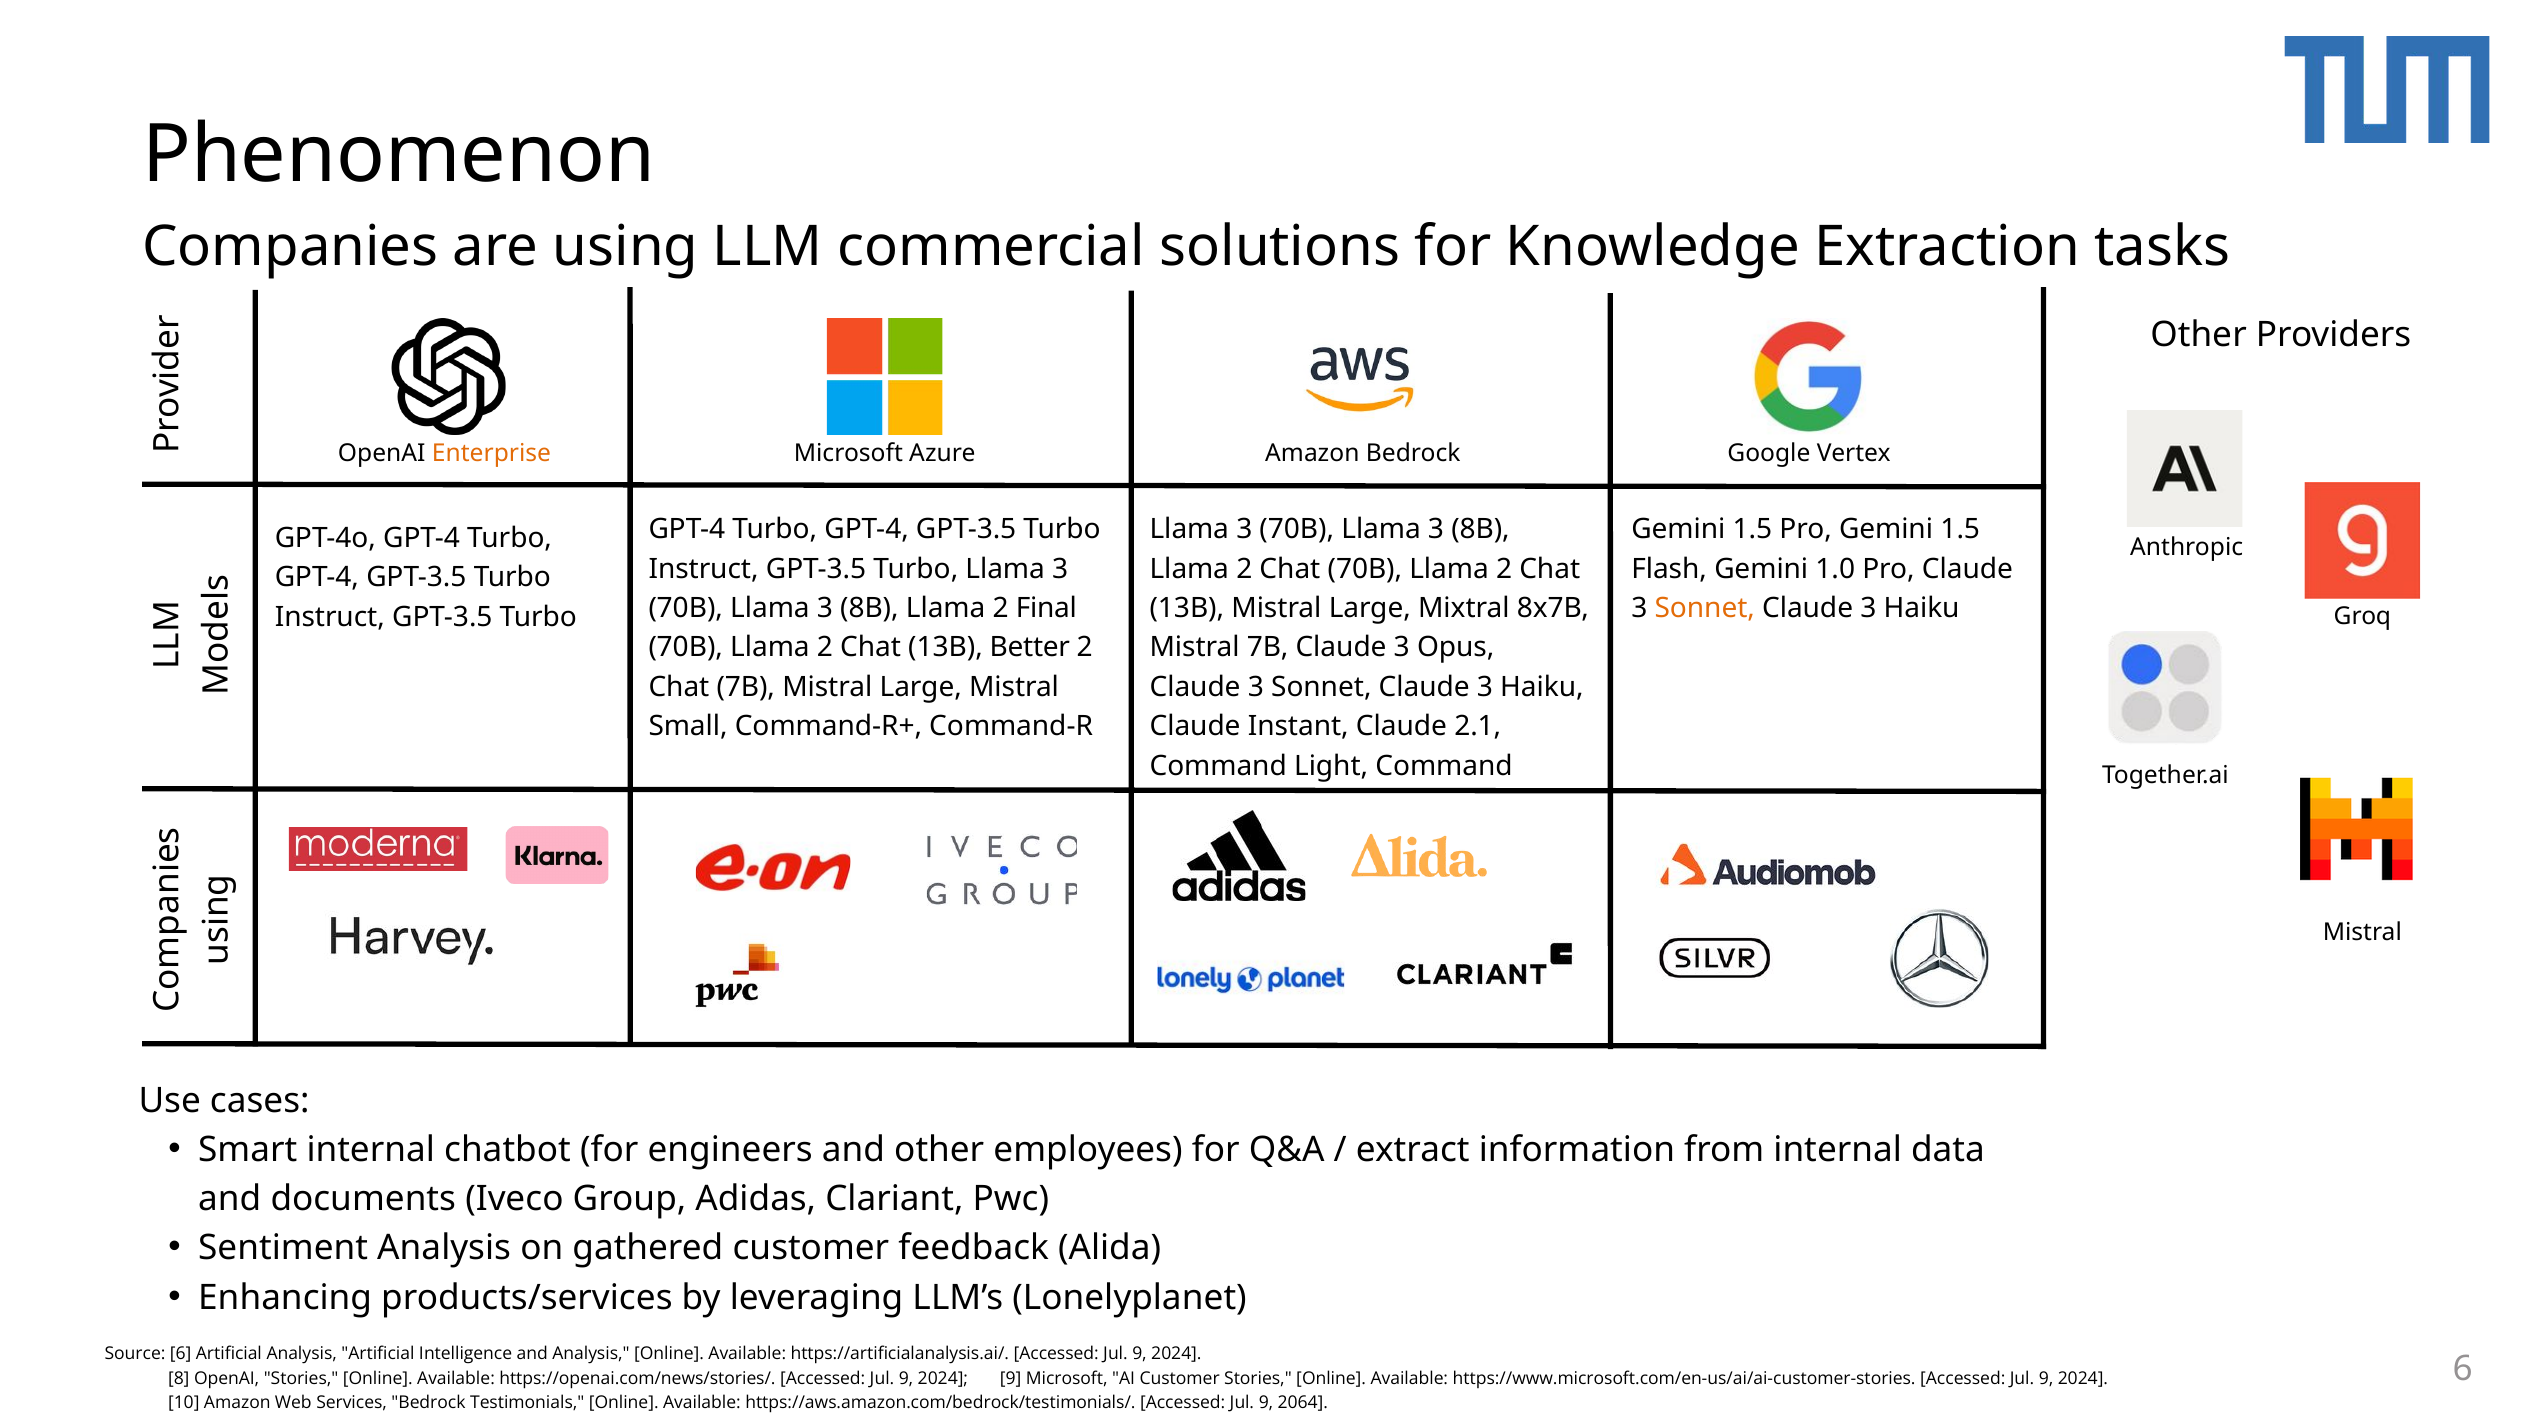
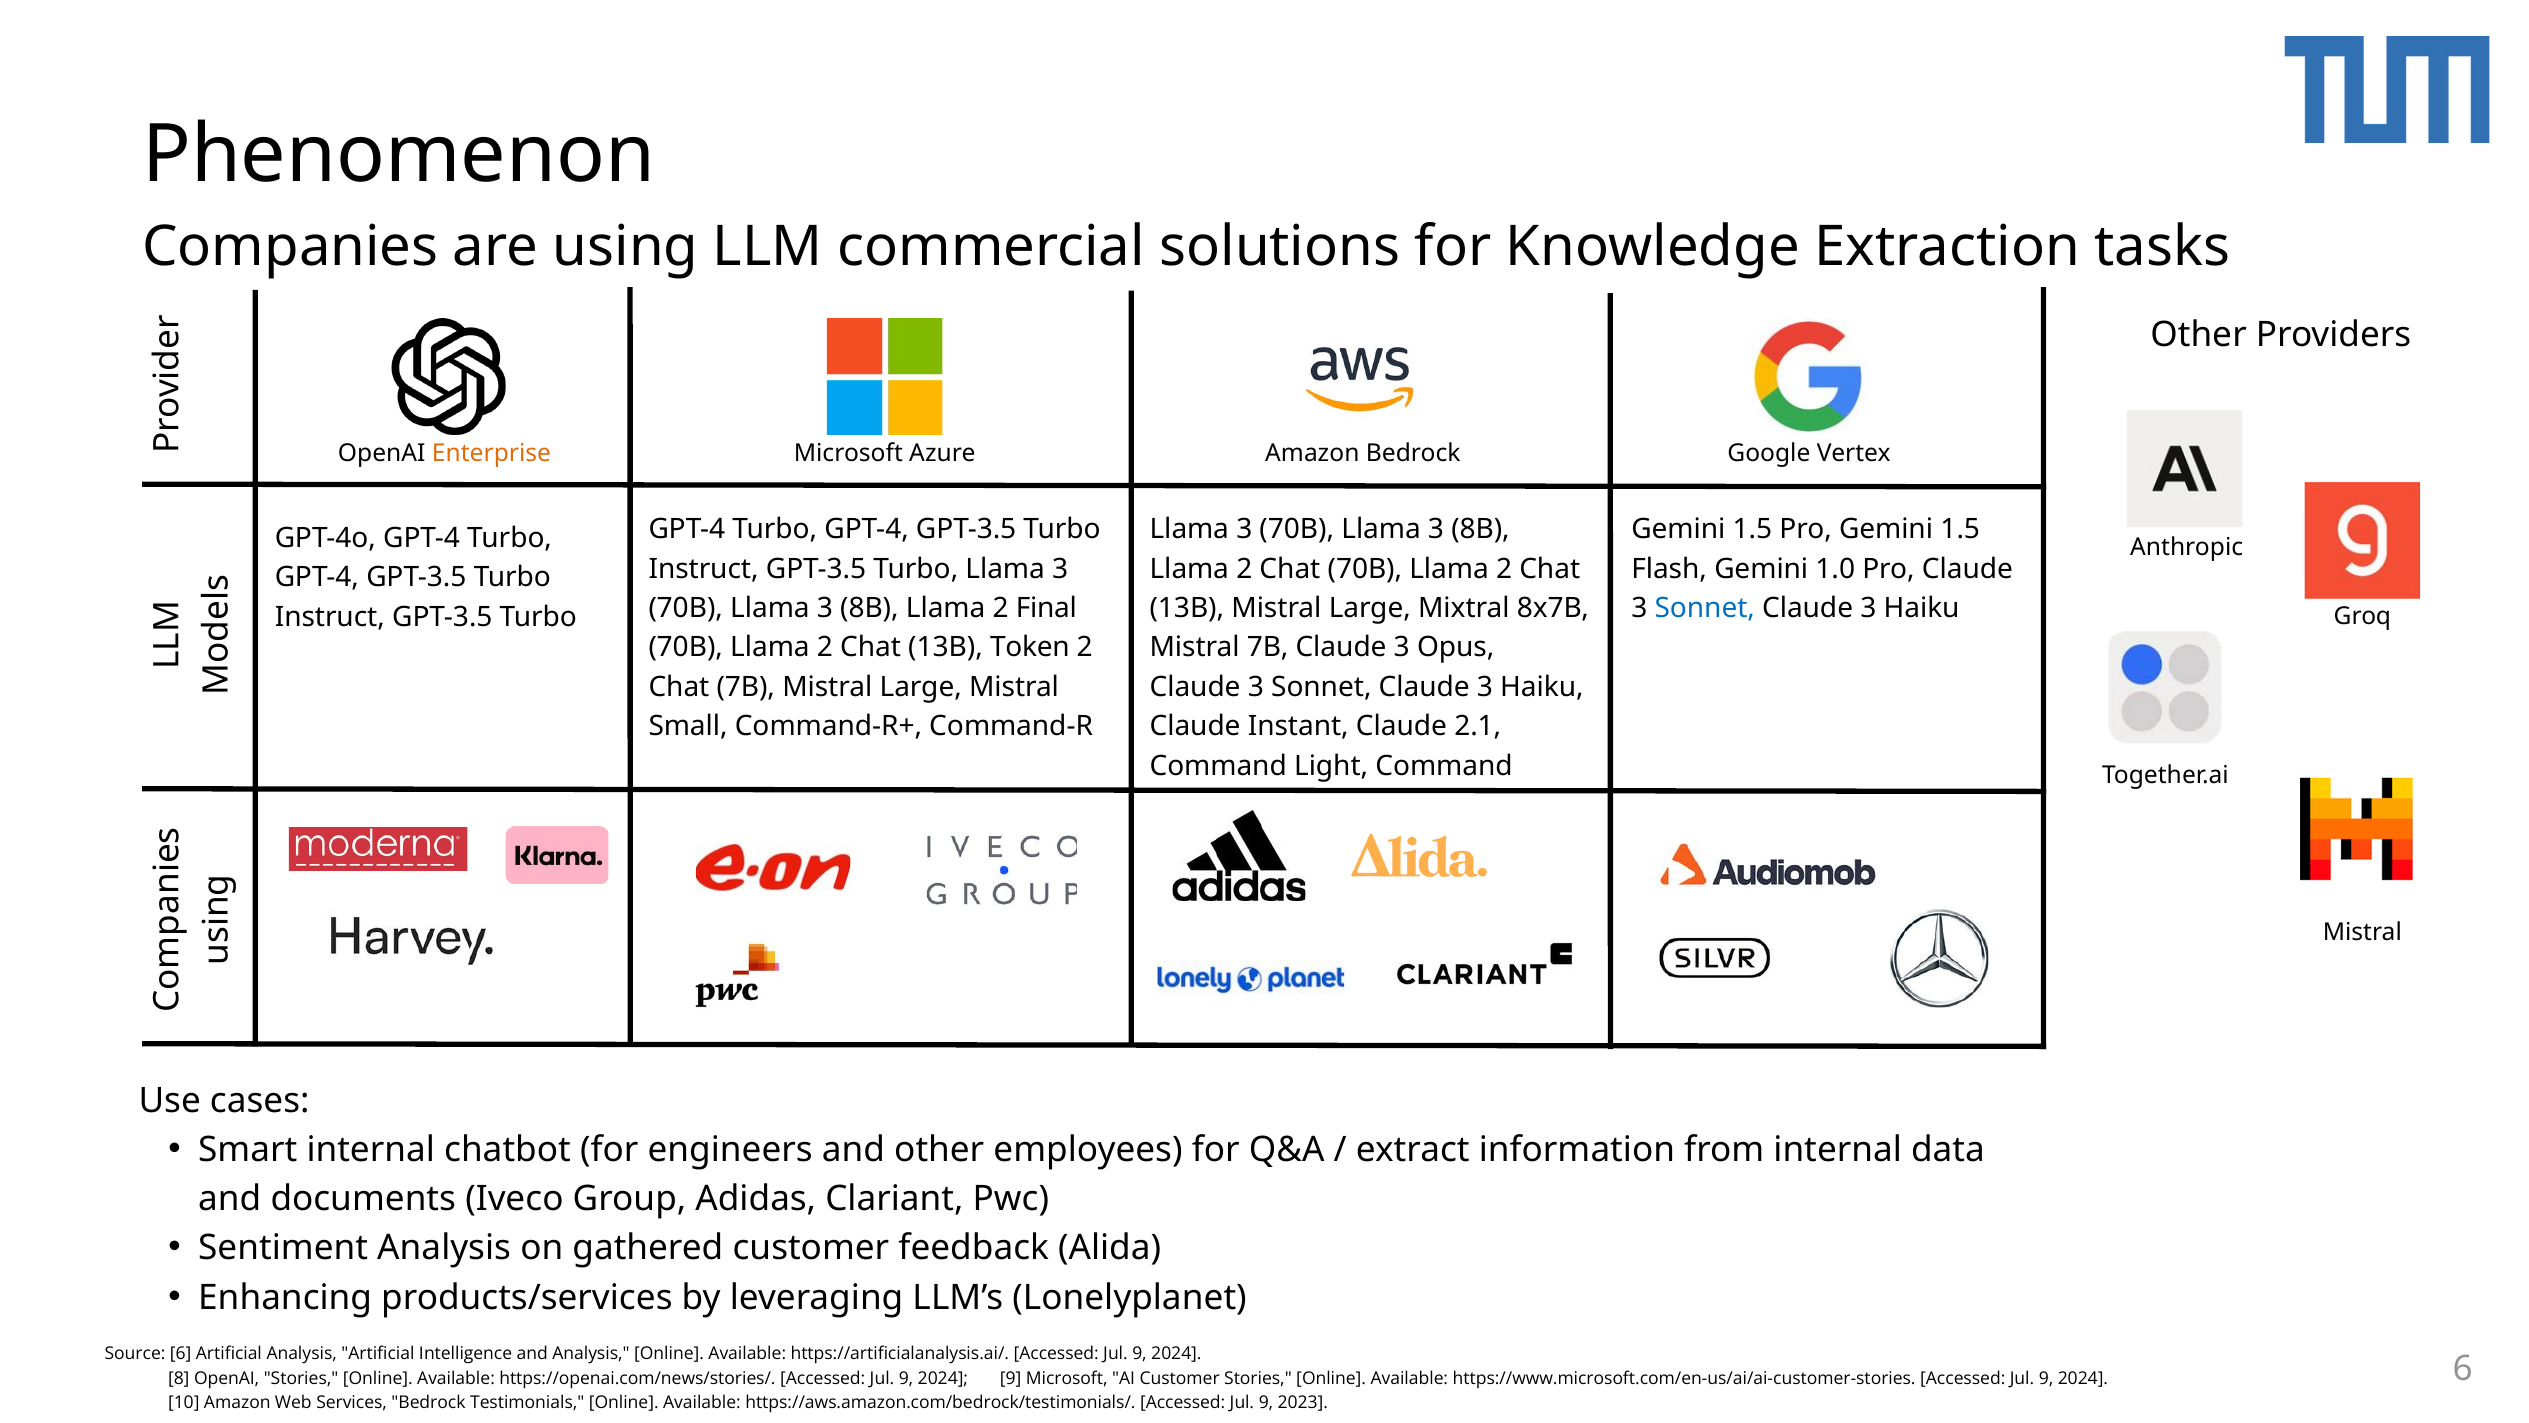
Sonnet at (1705, 608) colour: orange -> blue
Better: Better -> Token
2064: 2064 -> 2023
